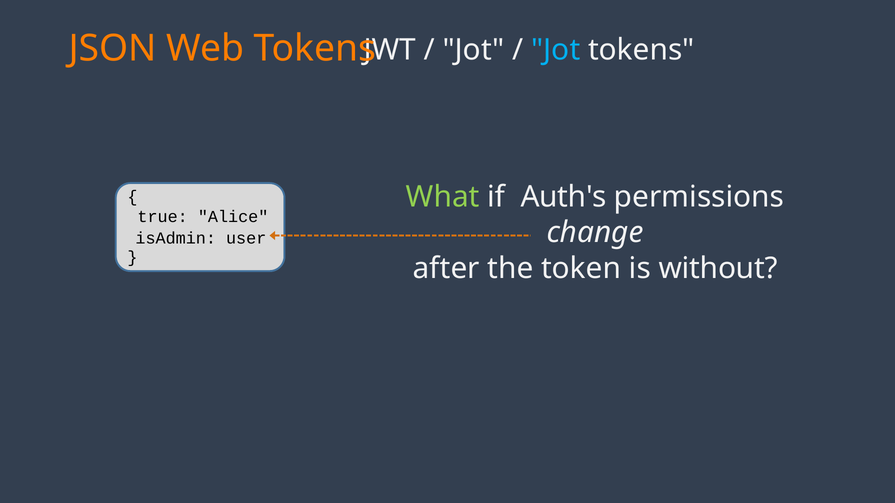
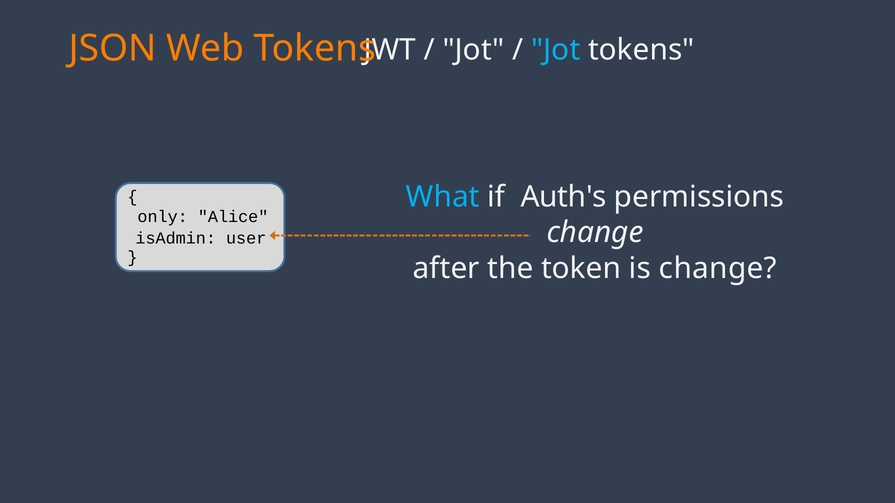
What colour: light green -> light blue
true: true -> only
is without: without -> change
